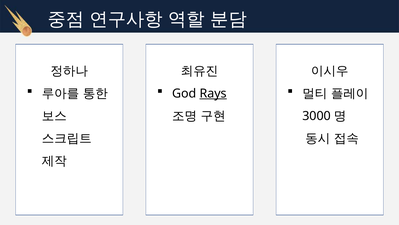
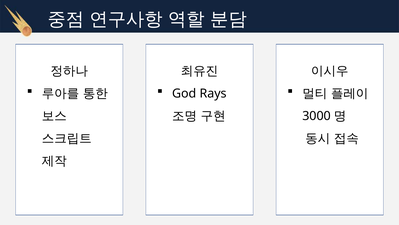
Rays underline: present -> none
